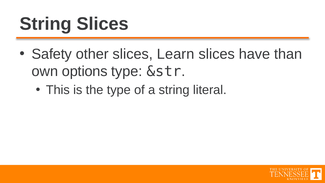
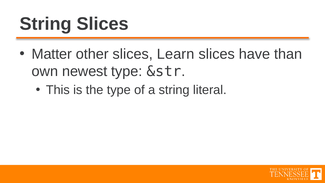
Safety: Safety -> Matter
options: options -> newest
